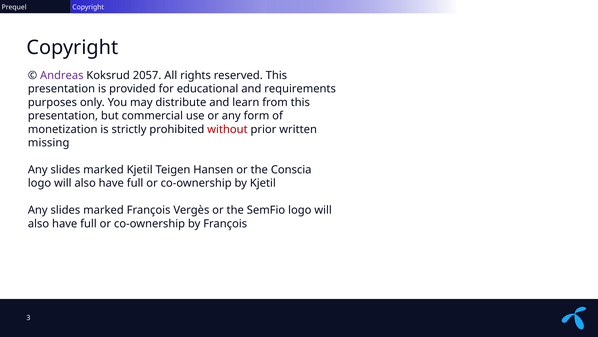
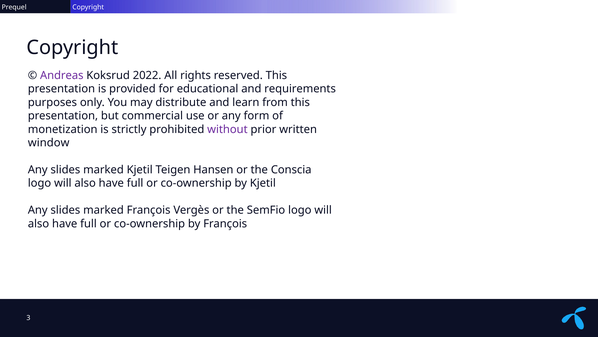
2057: 2057 -> 2022
without colour: red -> purple
missing: missing -> window
